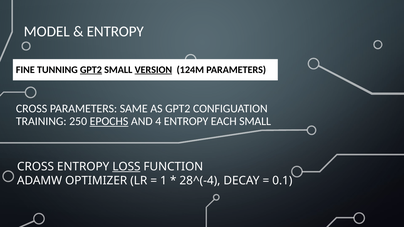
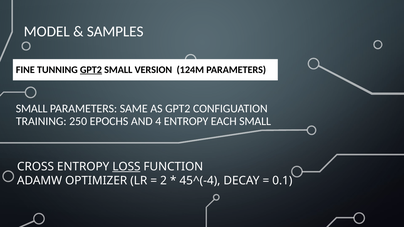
ENTROPY at (115, 31): ENTROPY -> SAMPLES
VERSION underline: present -> none
CROSS at (32, 109): CROSS -> SMALL
EPOCHS underline: present -> none
1: 1 -> 2
28^(-4: 28^(-4 -> 45^(-4
